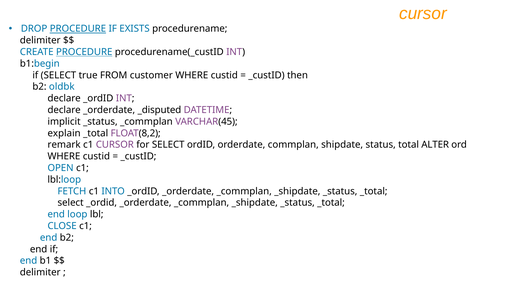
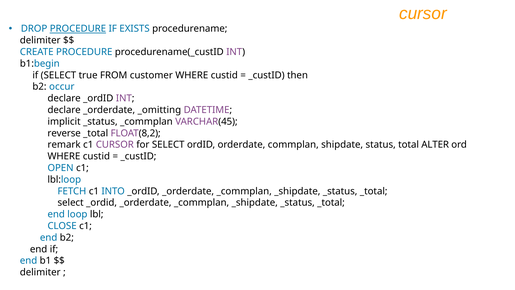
PROCEDURE at (84, 52) underline: present -> none
oldbk: oldbk -> occur
_disputed: _disputed -> _omitting
explain: explain -> reverse
